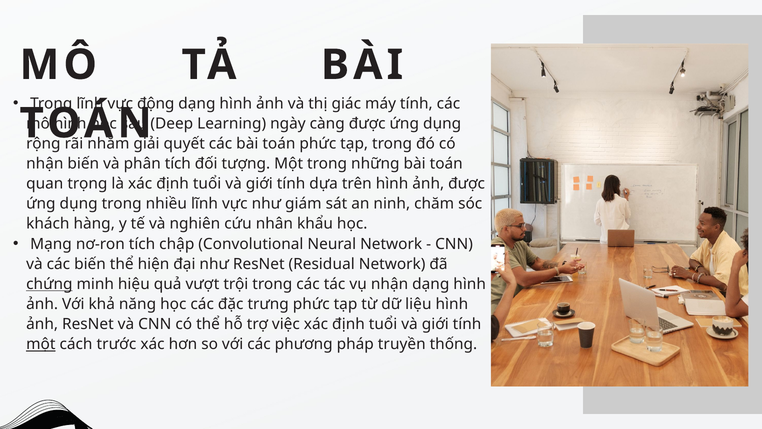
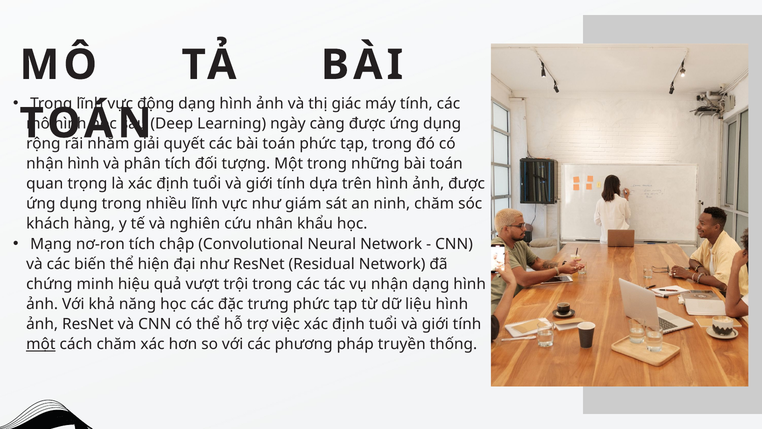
nhận biến: biến -> hình
chứng underline: present -> none
cách trước: trước -> chăm
